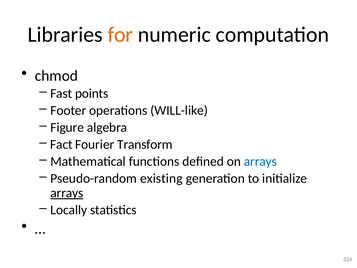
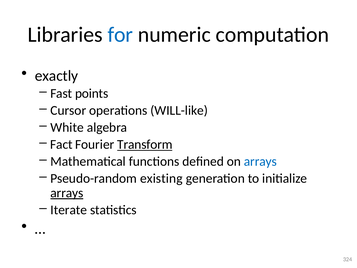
for colour: orange -> blue
chmod: chmod -> exactly
Footer: Footer -> Cursor
Figure: Figure -> White
Transform underline: none -> present
Locally: Locally -> Iterate
